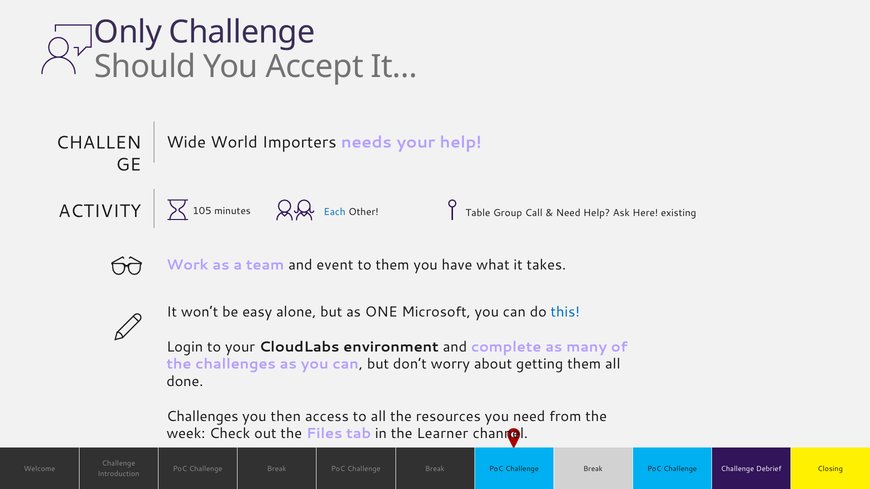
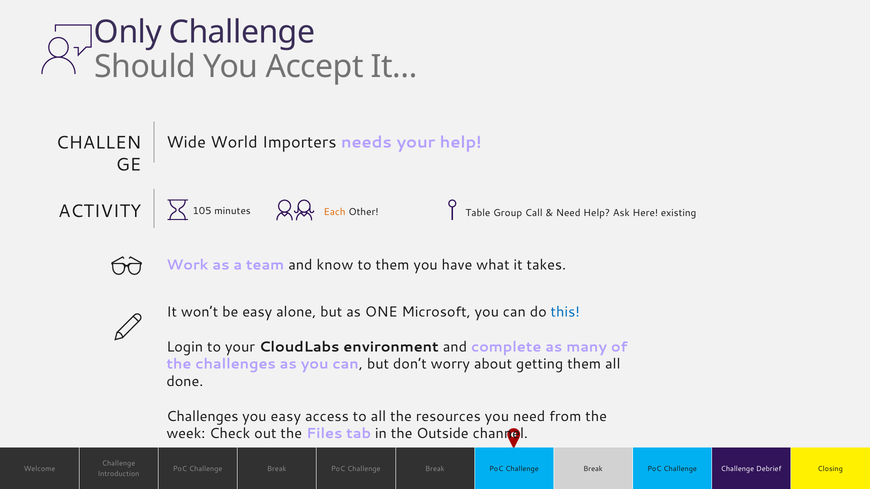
Each colour: blue -> orange
event: event -> know
you then: then -> easy
Learner: Learner -> Outside
